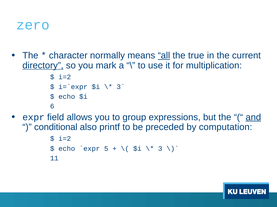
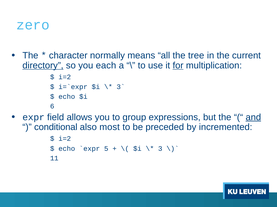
all underline: present -> none
true: true -> tree
mark: mark -> each
for underline: none -> present
printf: printf -> most
computation: computation -> incremented
